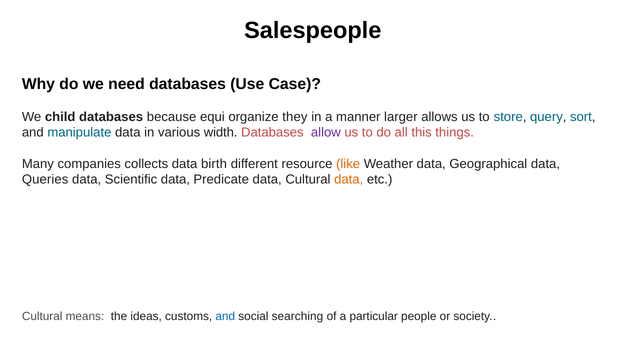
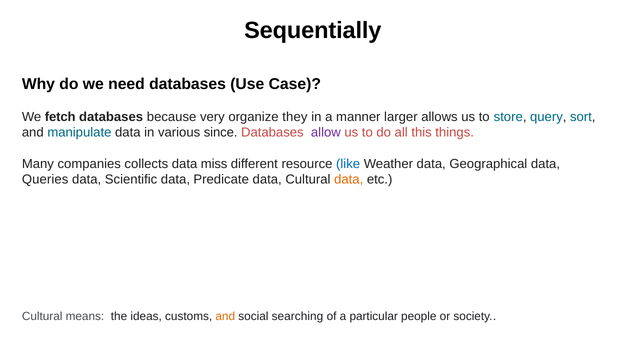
Salespeople: Salespeople -> Sequentially
child: child -> fetch
equi: equi -> very
width: width -> since
birth: birth -> miss
like colour: orange -> blue
and at (225, 317) colour: blue -> orange
